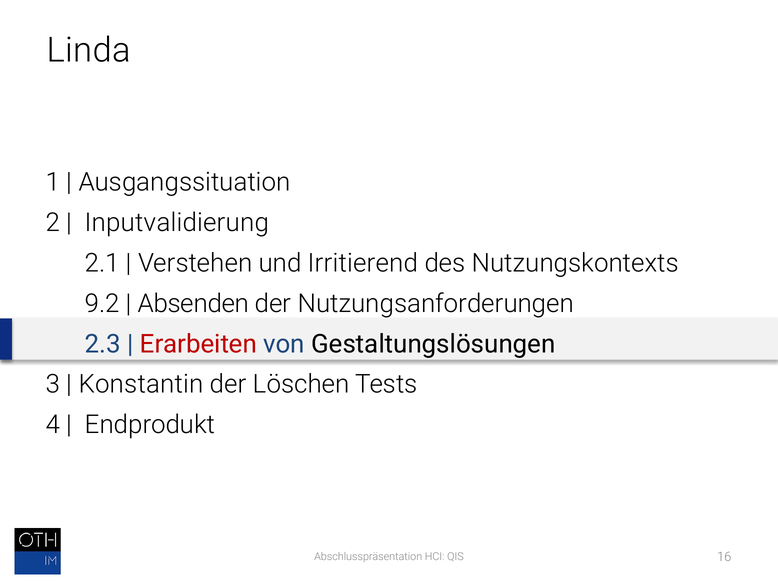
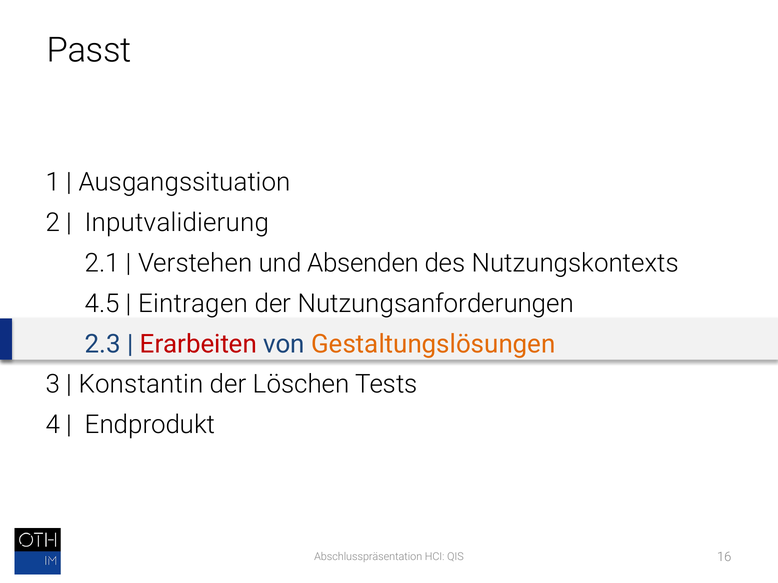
Linda: Linda -> Passt
Irritierend: Irritierend -> Absenden
9.2: 9.2 -> 4.5
Absenden: Absenden -> Eintragen
Gestaltungslösungen colour: black -> orange
